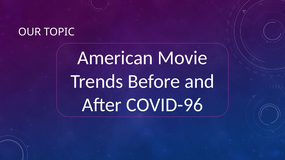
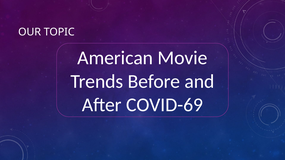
COVID-96: COVID-96 -> COVID-69
